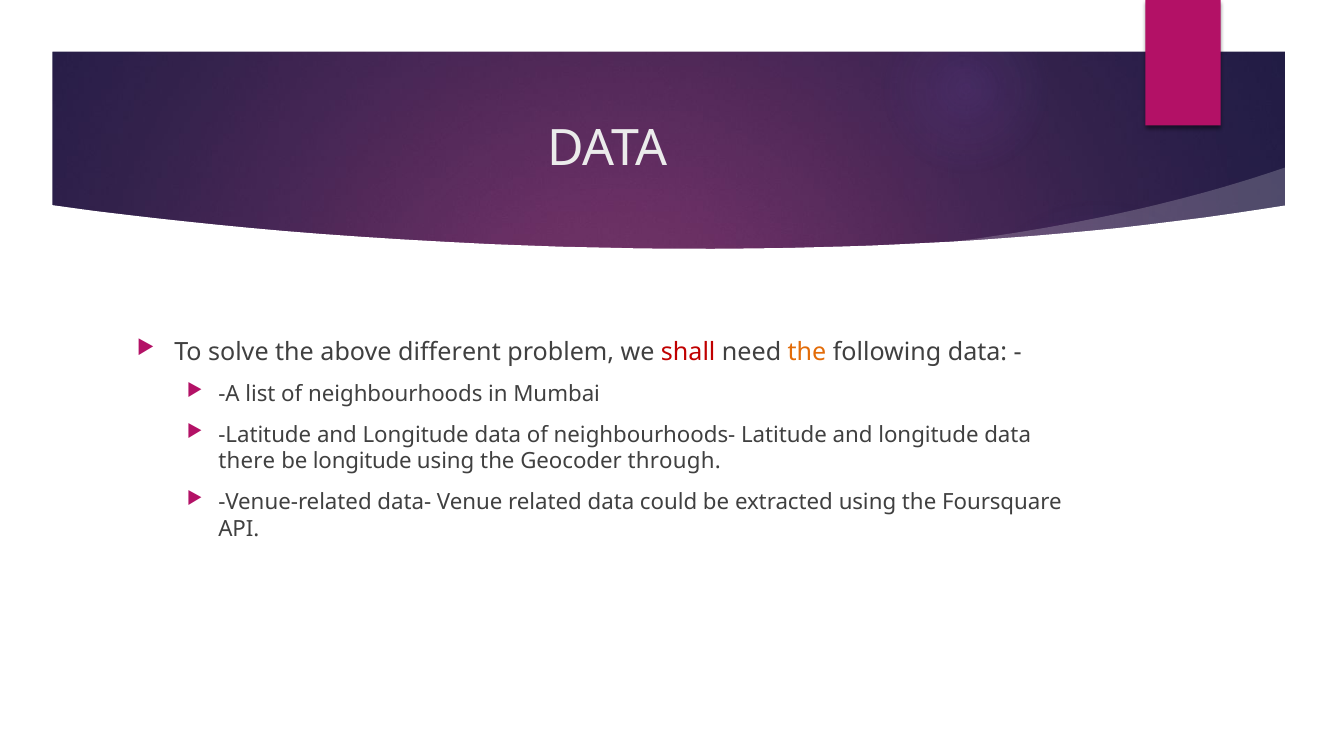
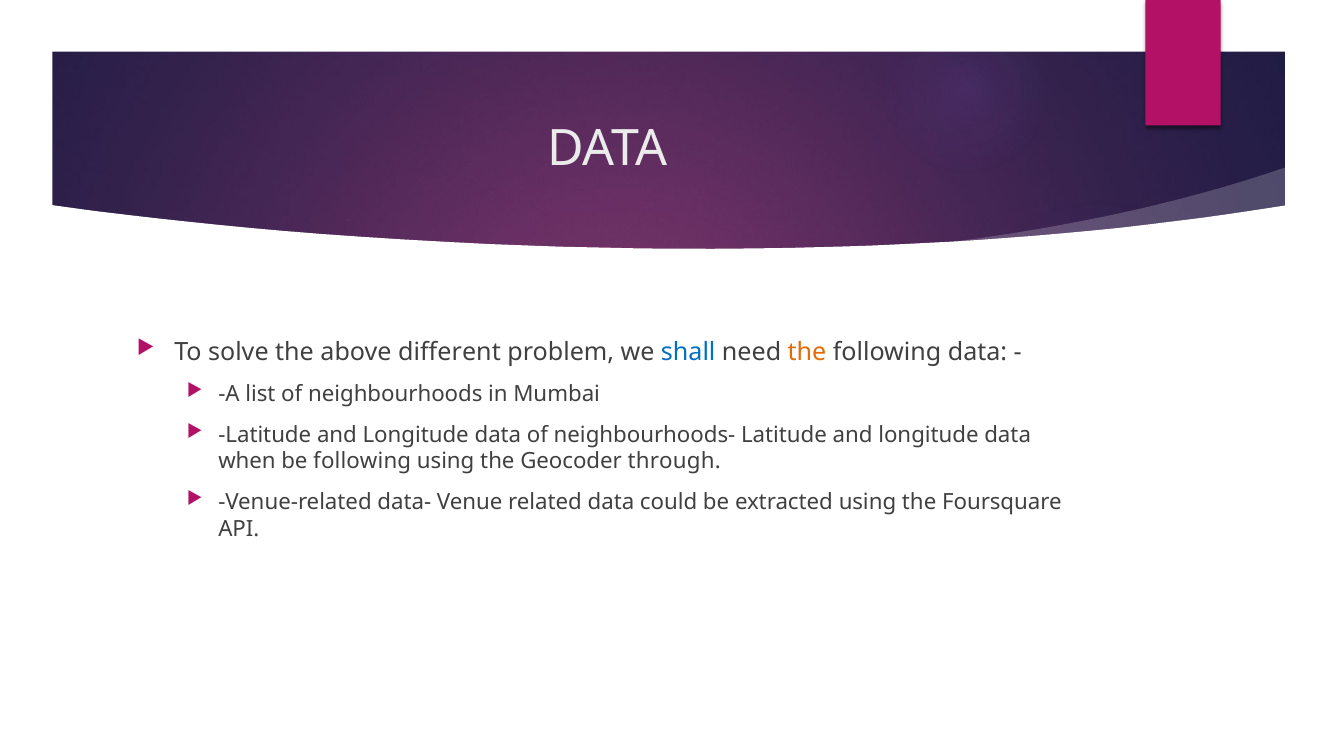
shall colour: red -> blue
there: there -> when
be longitude: longitude -> following
